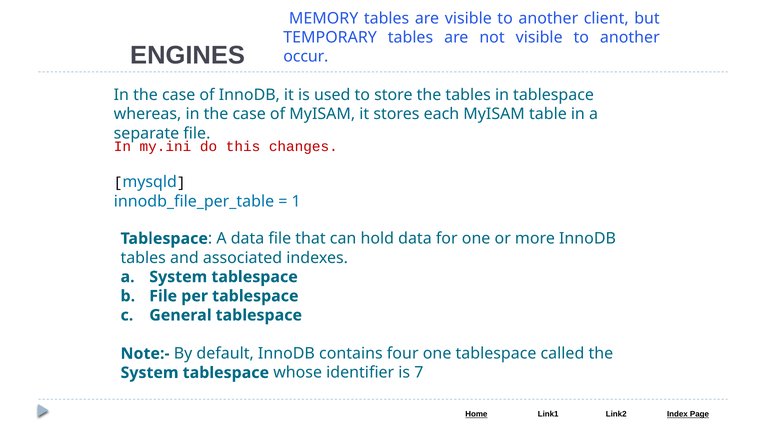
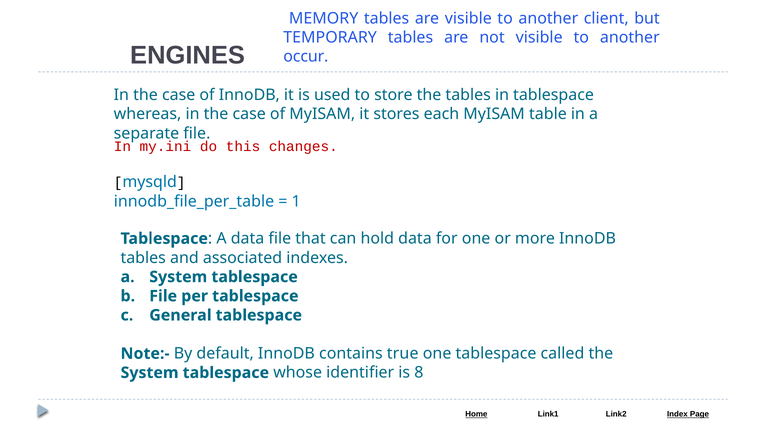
four: four -> true
7: 7 -> 8
